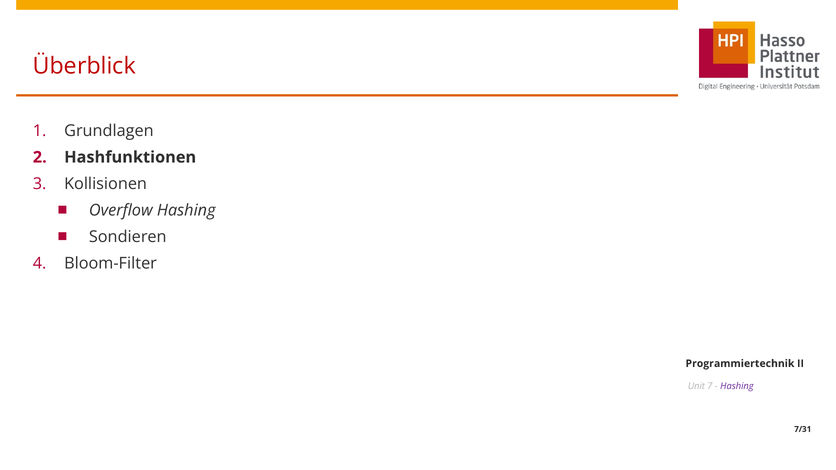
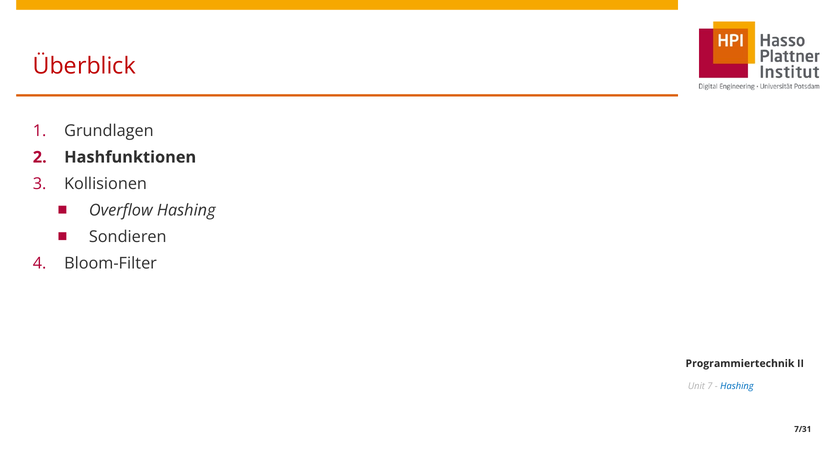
Hashing at (737, 386) colour: purple -> blue
